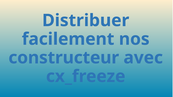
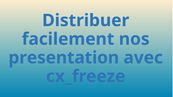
constructeur: constructeur -> presentation
